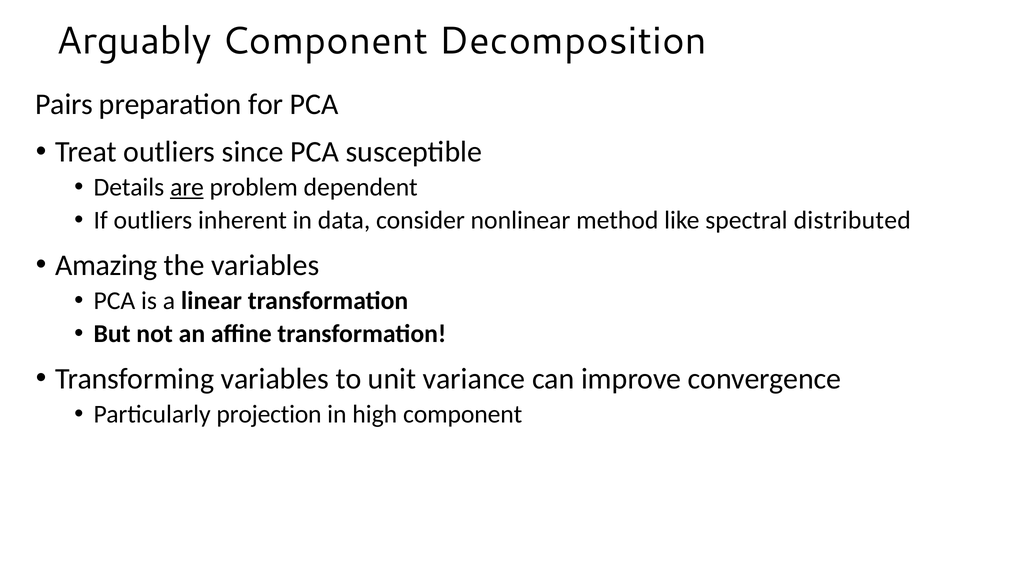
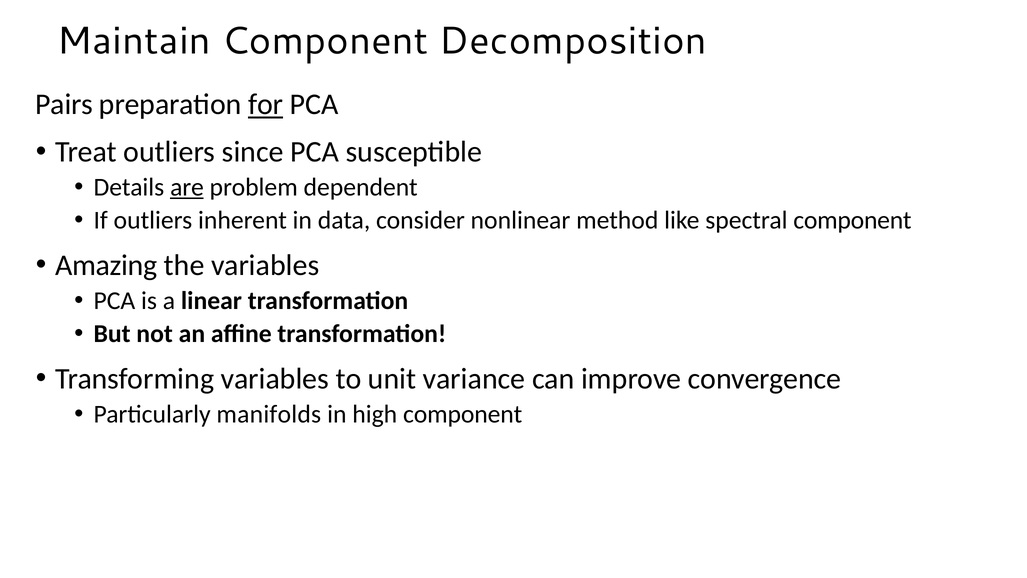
Arguably: Arguably -> Maintain
for underline: none -> present
spectral distributed: distributed -> component
projection: projection -> manifolds
